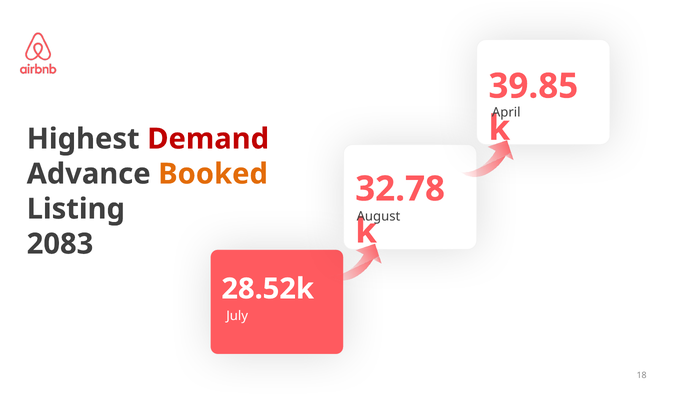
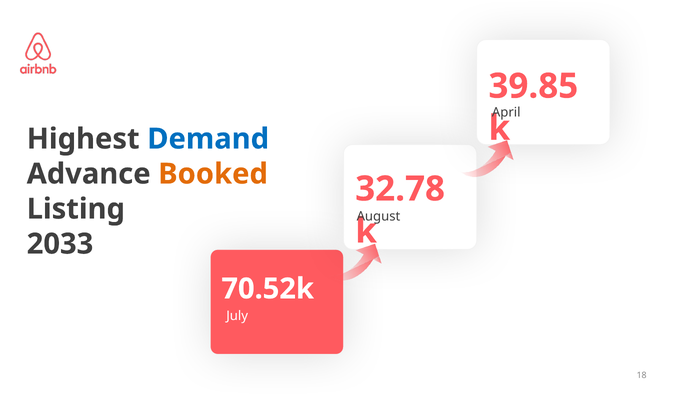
Demand colour: red -> blue
2083: 2083 -> 2033
28.52k: 28.52k -> 70.52k
